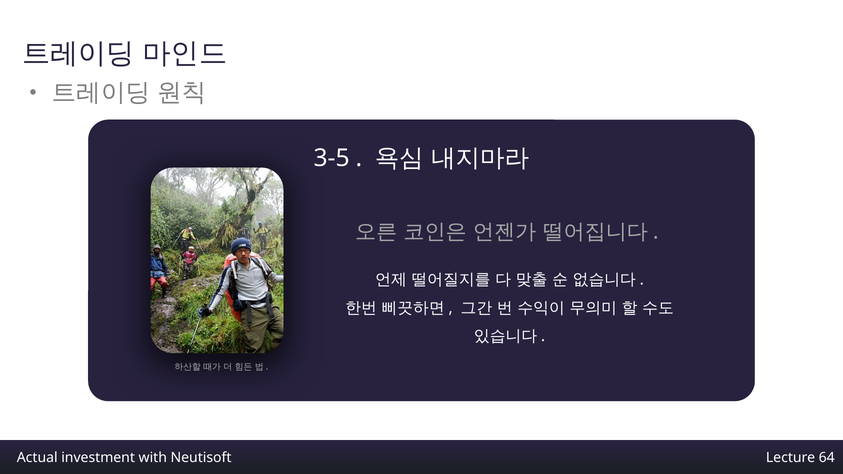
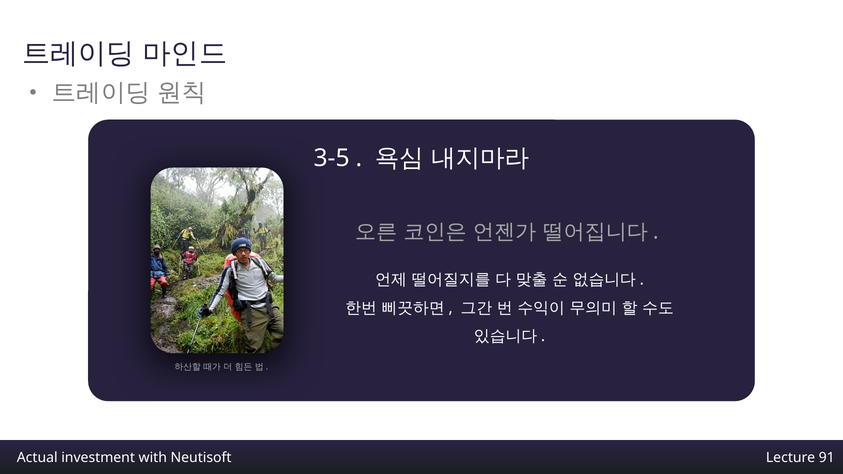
64: 64 -> 91
